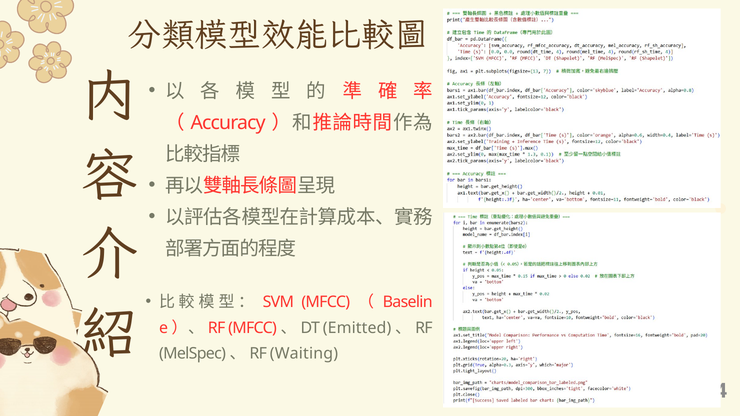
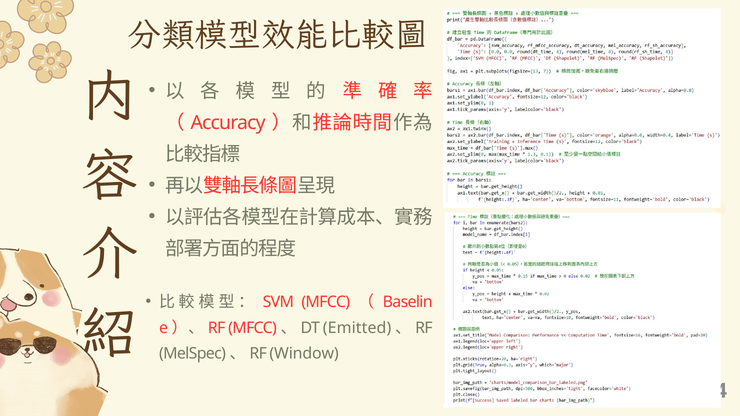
Waiting: Waiting -> Window
